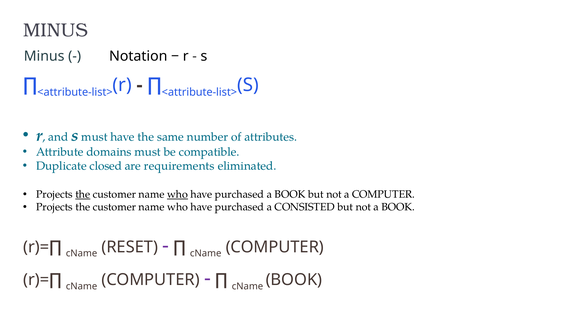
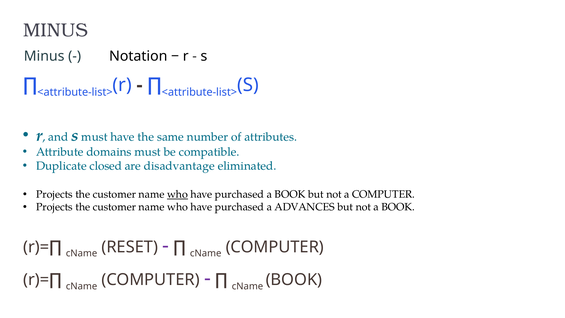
requirements: requirements -> disadvantage
the at (83, 194) underline: present -> none
CONSISTED: CONSISTED -> ADVANCES
